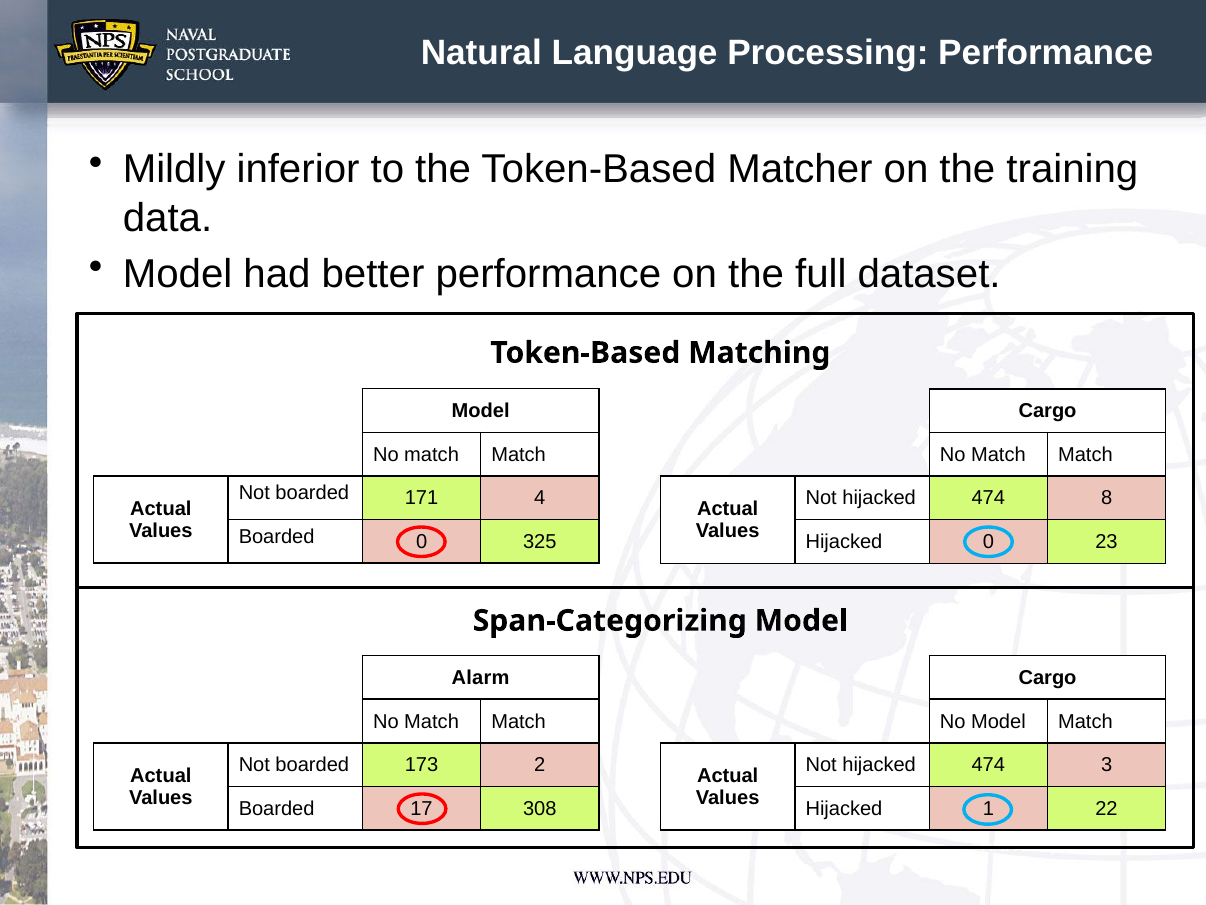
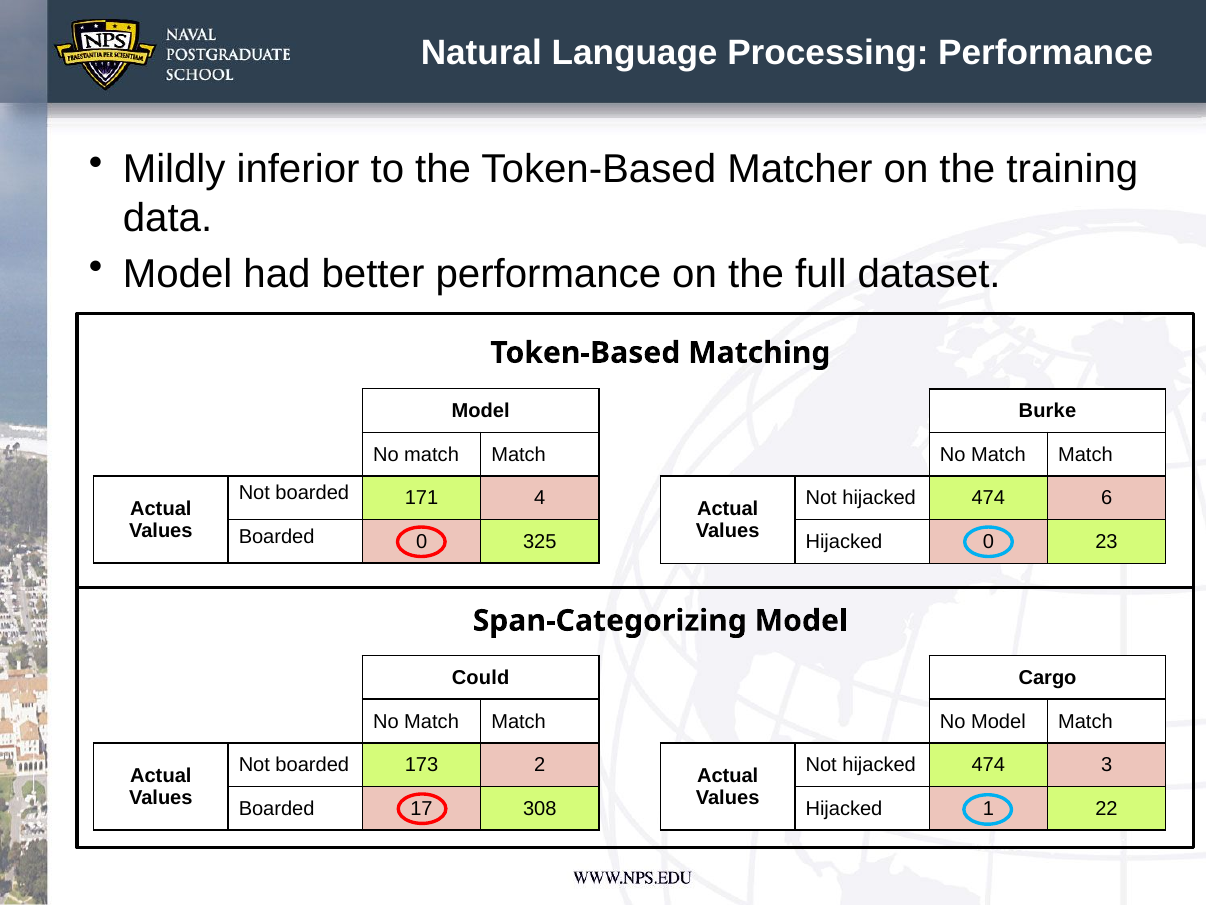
Cargo at (1048, 411): Cargo -> Burke
8: 8 -> 6
Alarm: Alarm -> Could
